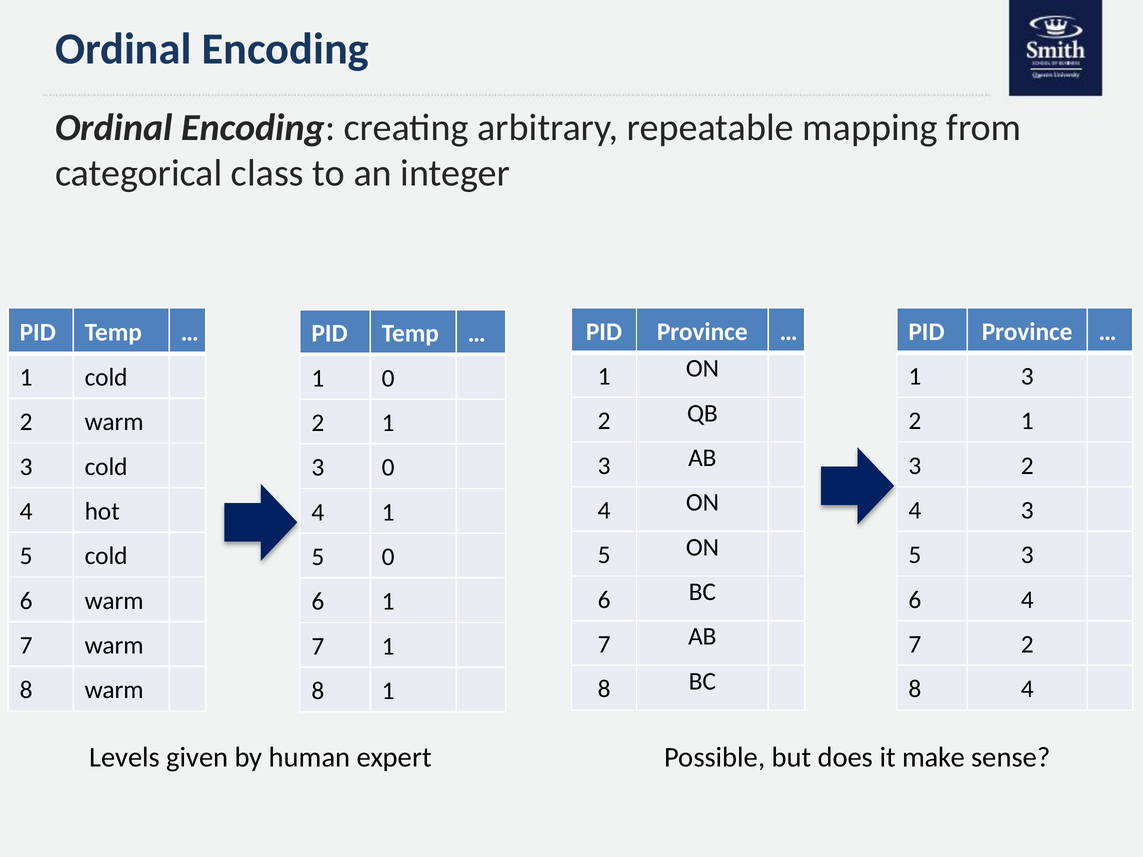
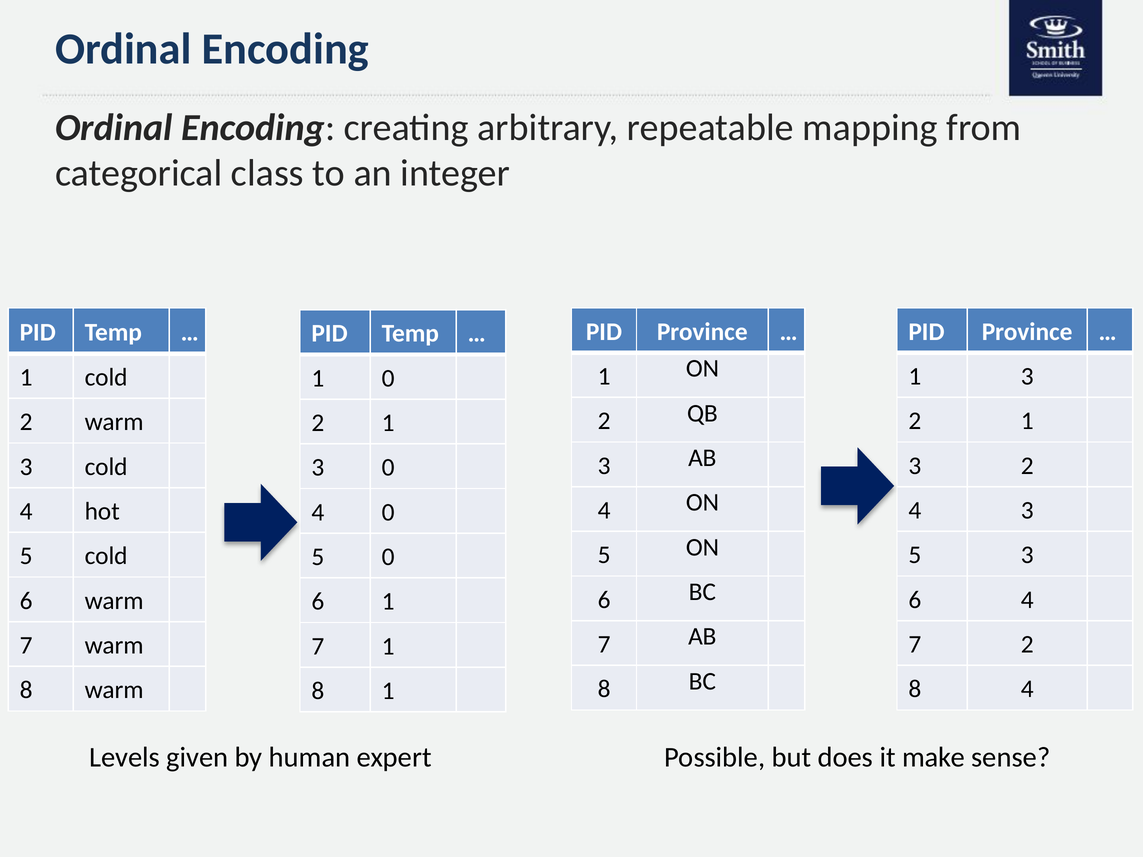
4 1: 1 -> 0
